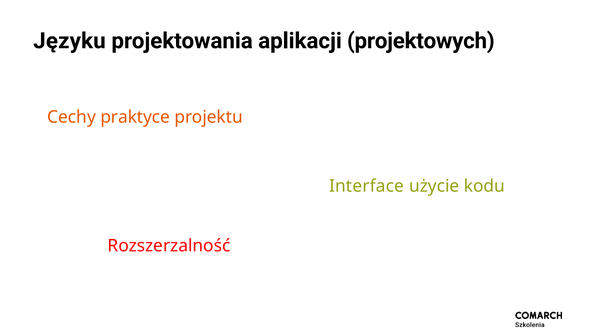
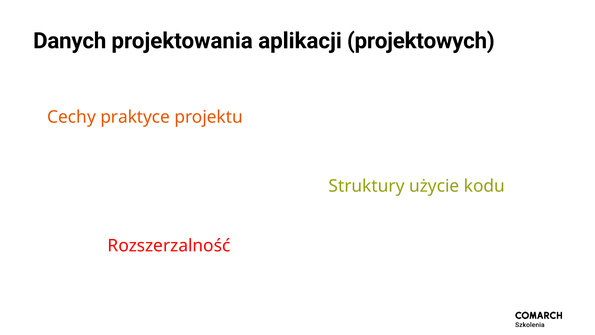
Języku: Języku -> Danych
Interface: Interface -> Struktury
